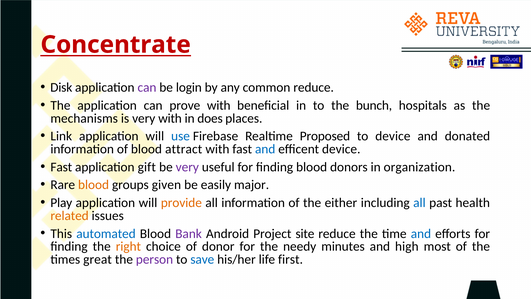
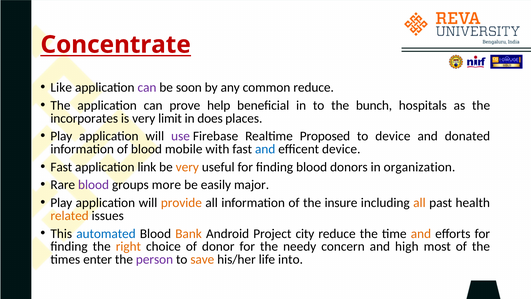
Disk: Disk -> Like
login: login -> soon
prove with: with -> help
mechanisms: mechanisms -> incorporates
very with: with -> limit
Link at (61, 136): Link -> Play
use colour: blue -> purple
attract: attract -> mobile
gift: gift -> link
very at (187, 167) colour: purple -> orange
blood at (94, 185) colour: orange -> purple
given: given -> more
either: either -> insure
all at (419, 203) colour: blue -> orange
Bank colour: purple -> orange
site: site -> city
and at (421, 233) colour: blue -> orange
minutes: minutes -> concern
great: great -> enter
save colour: blue -> orange
first: first -> into
